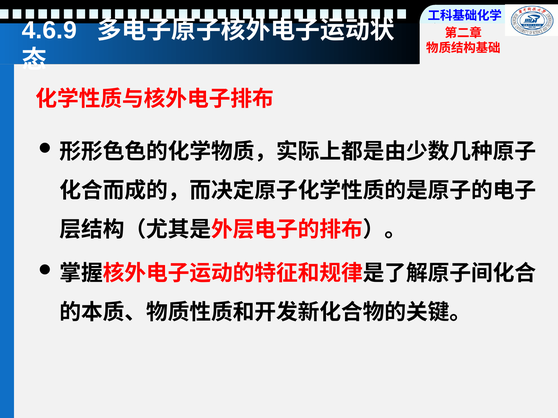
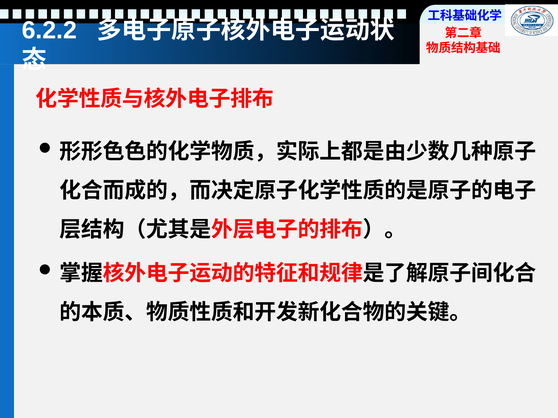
4.6.9: 4.6.9 -> 6.2.2
